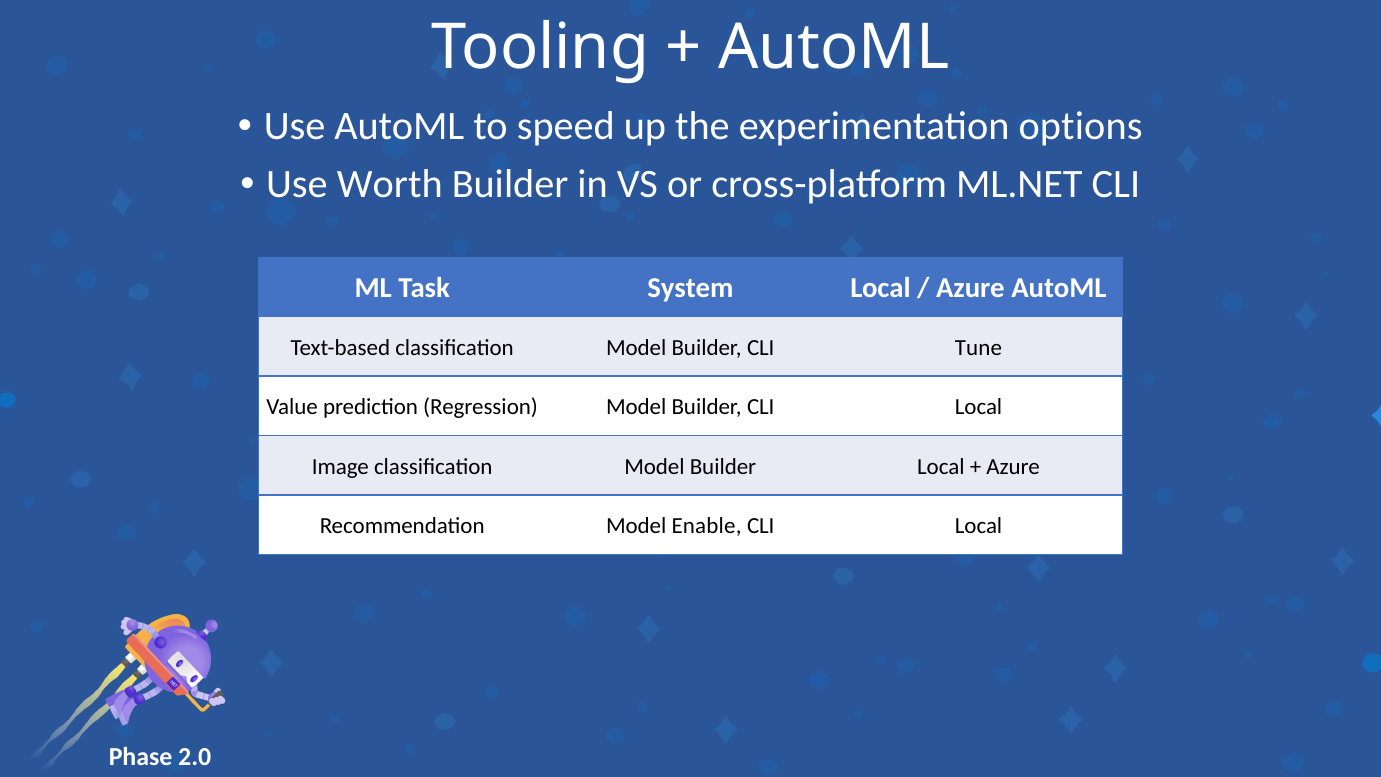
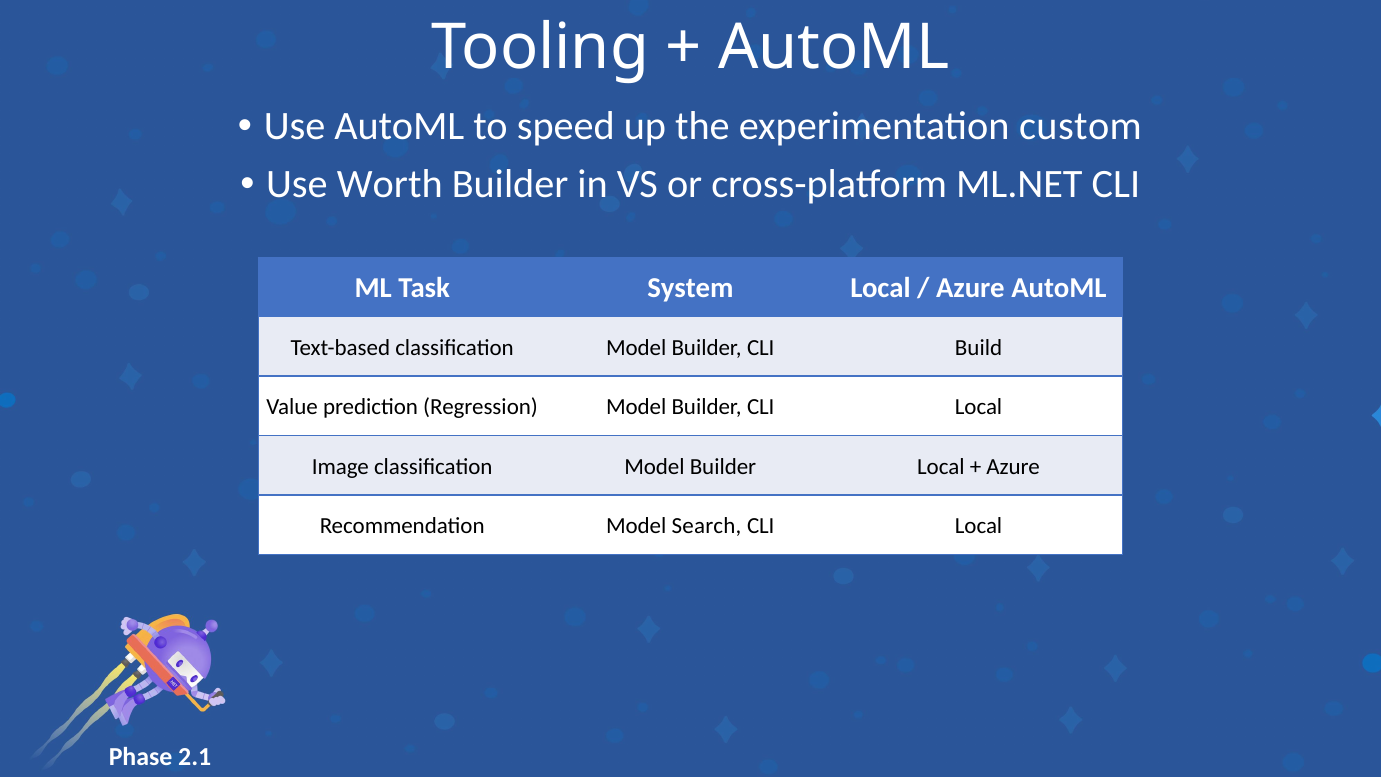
options: options -> custom
Tune: Tune -> Build
Enable: Enable -> Search
2.0: 2.0 -> 2.1
